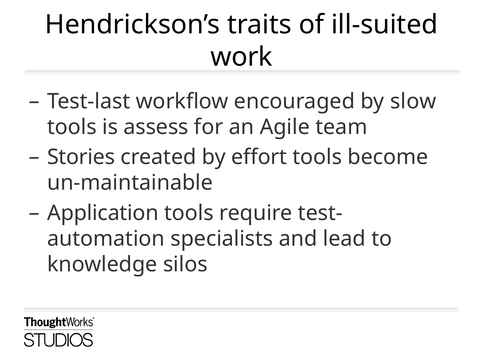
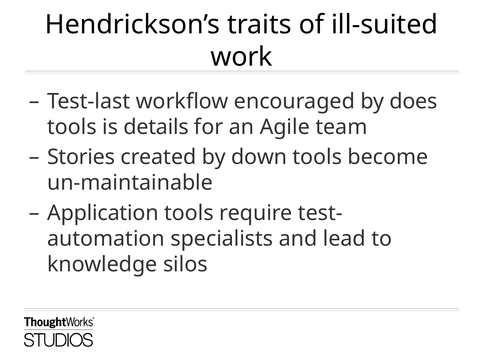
slow: slow -> does
assess: assess -> details
effort: effort -> down
